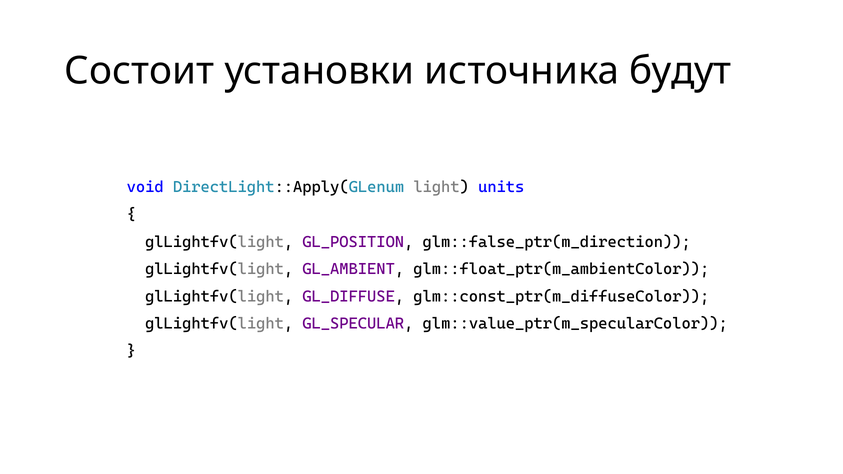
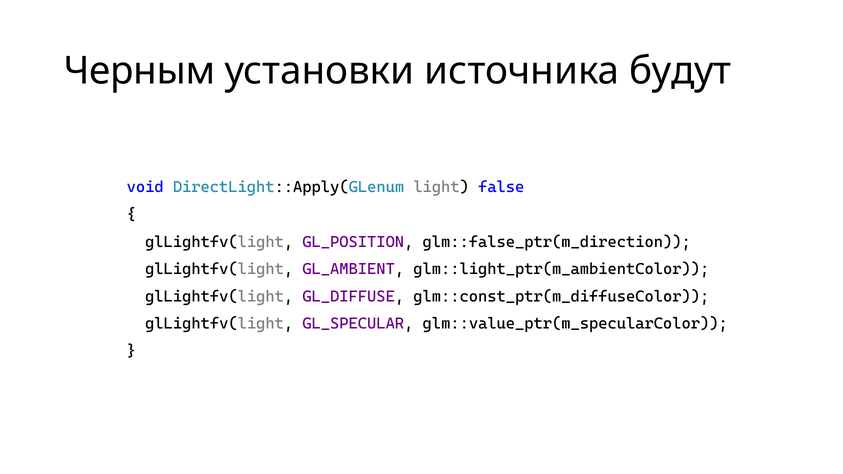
Состоит: Состоит -> Черным
units: units -> false
glm::float_ptr(m_ambientColor: glm::float_ptr(m_ambientColor -> glm::light_ptr(m_ambientColor
